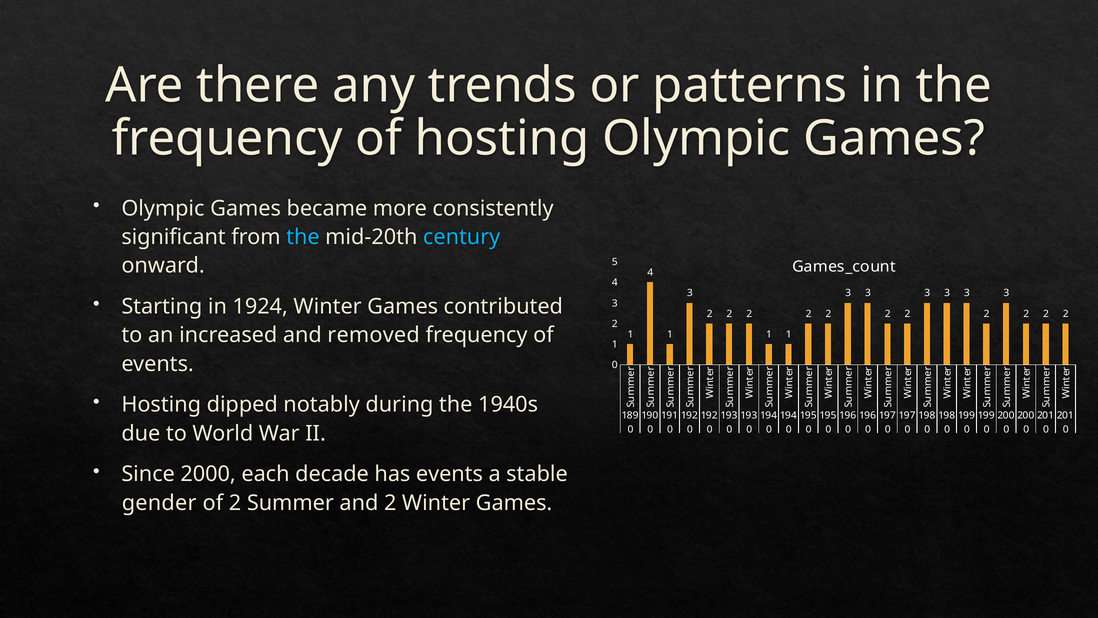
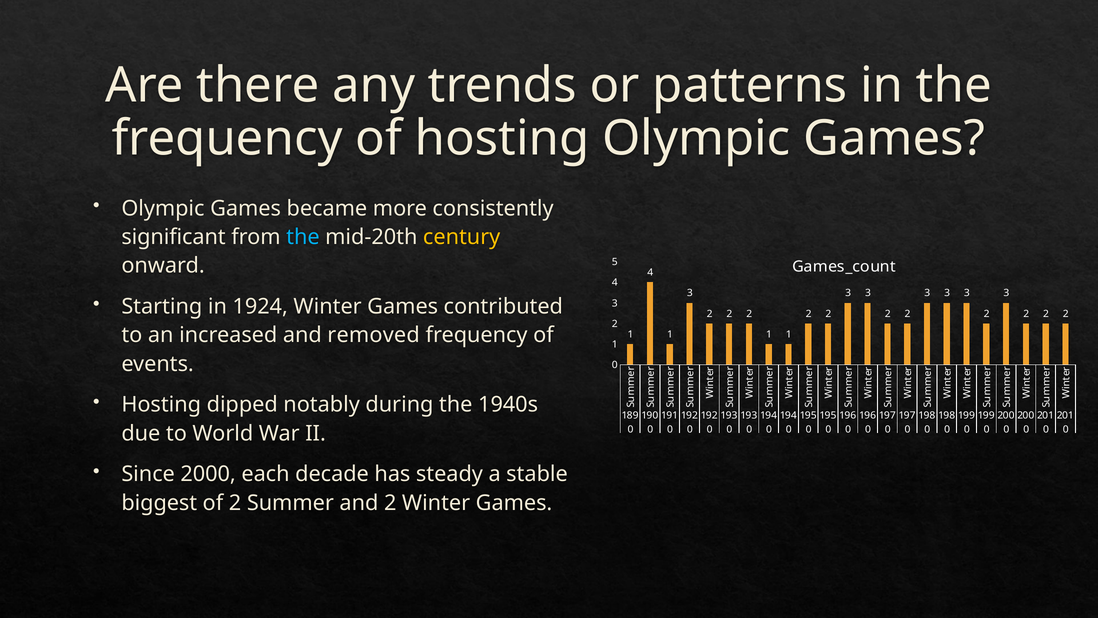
century colour: light blue -> yellow
has events: events -> steady
gender: gender -> biggest
